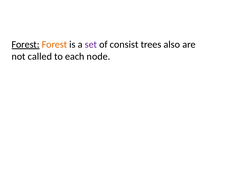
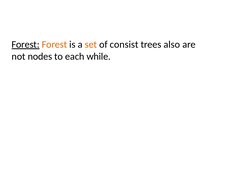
set colour: purple -> orange
called: called -> nodes
node: node -> while
